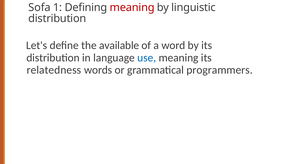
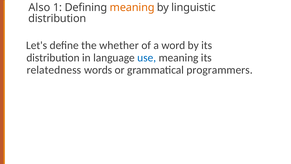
Sofa: Sofa -> Also
meaning at (132, 7) colour: red -> orange
available: available -> whether
